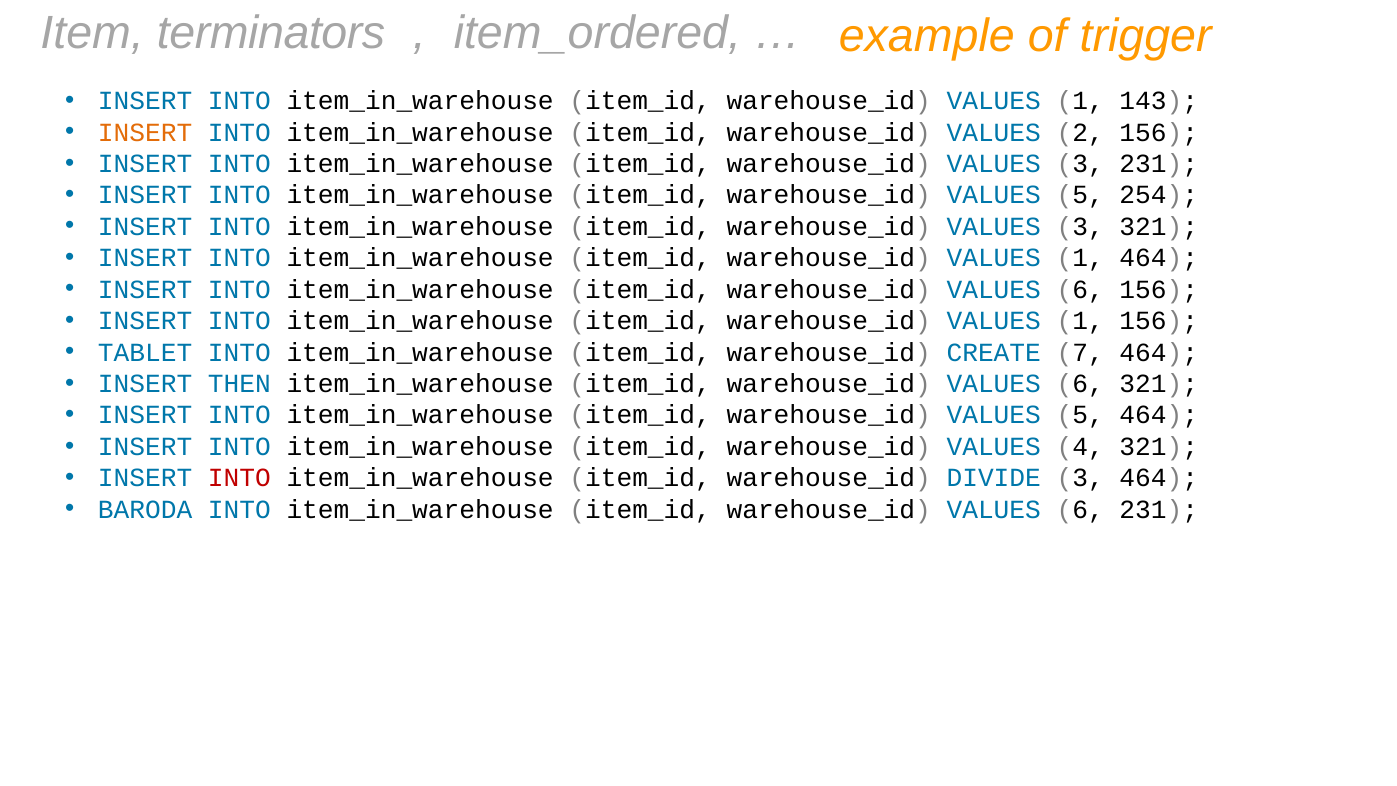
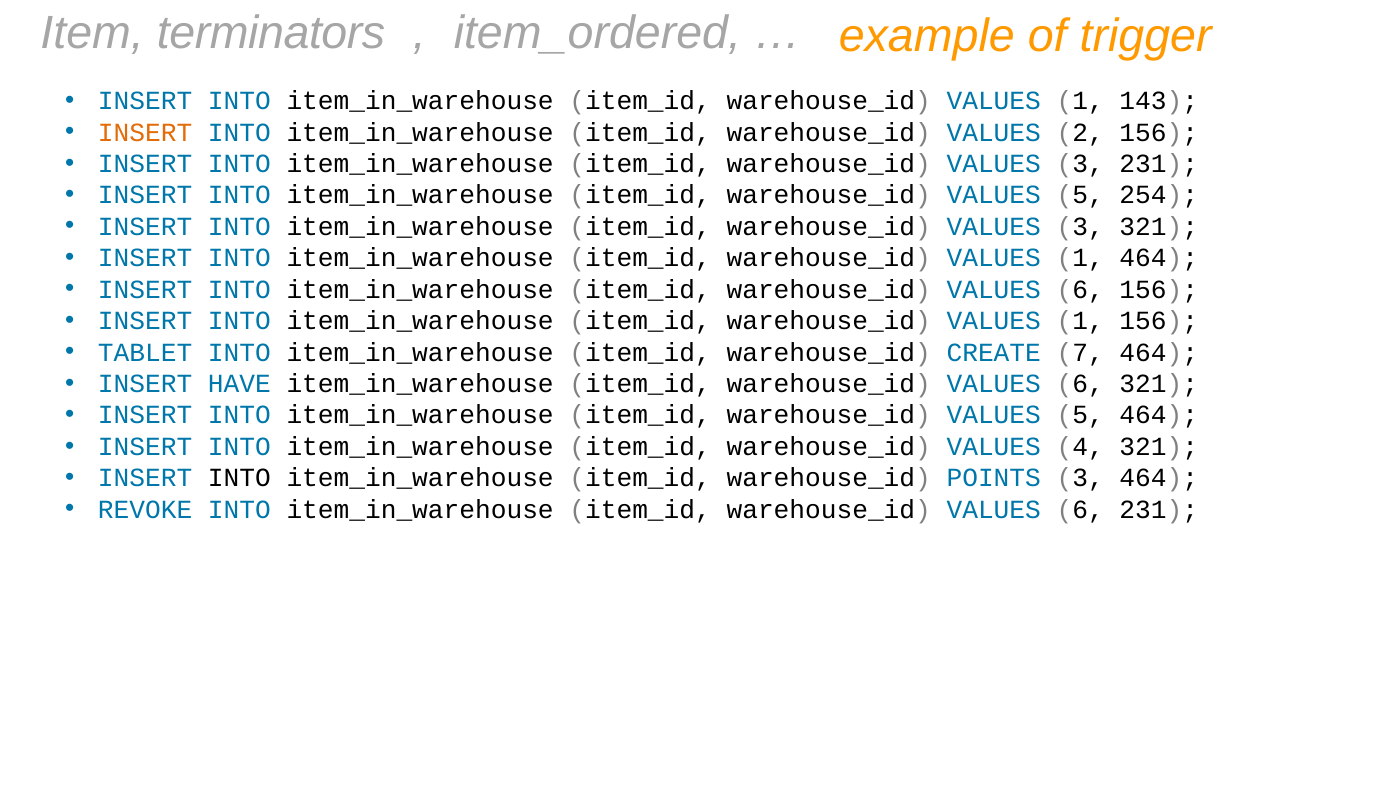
THEN: THEN -> HAVE
INTO at (239, 478) colour: red -> black
DIVIDE: DIVIDE -> POINTS
BARODA: BARODA -> REVOKE
